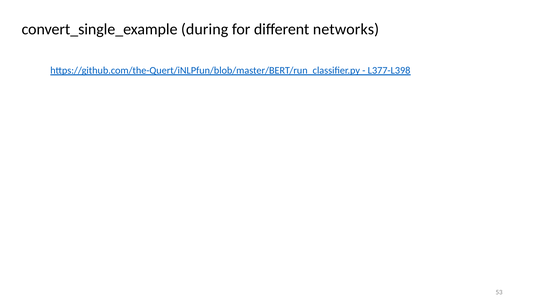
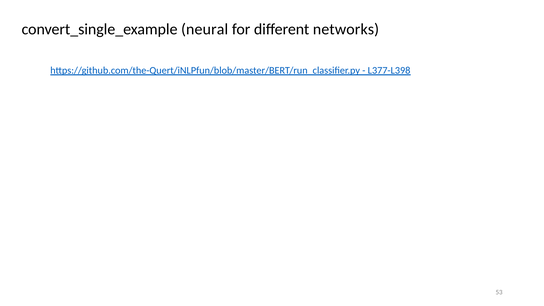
during: during -> neural
